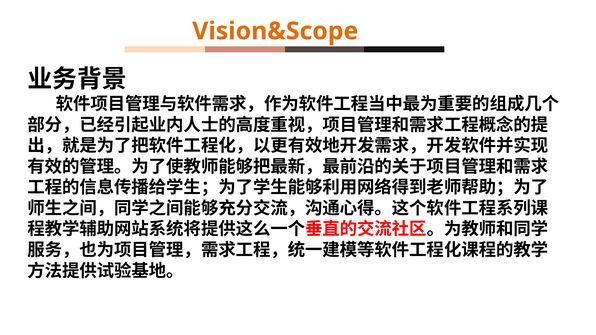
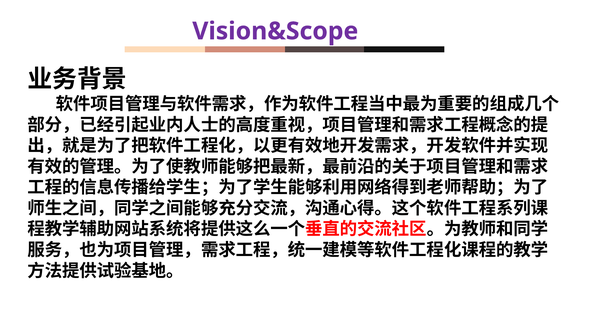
Vision&Scope colour: orange -> purple
